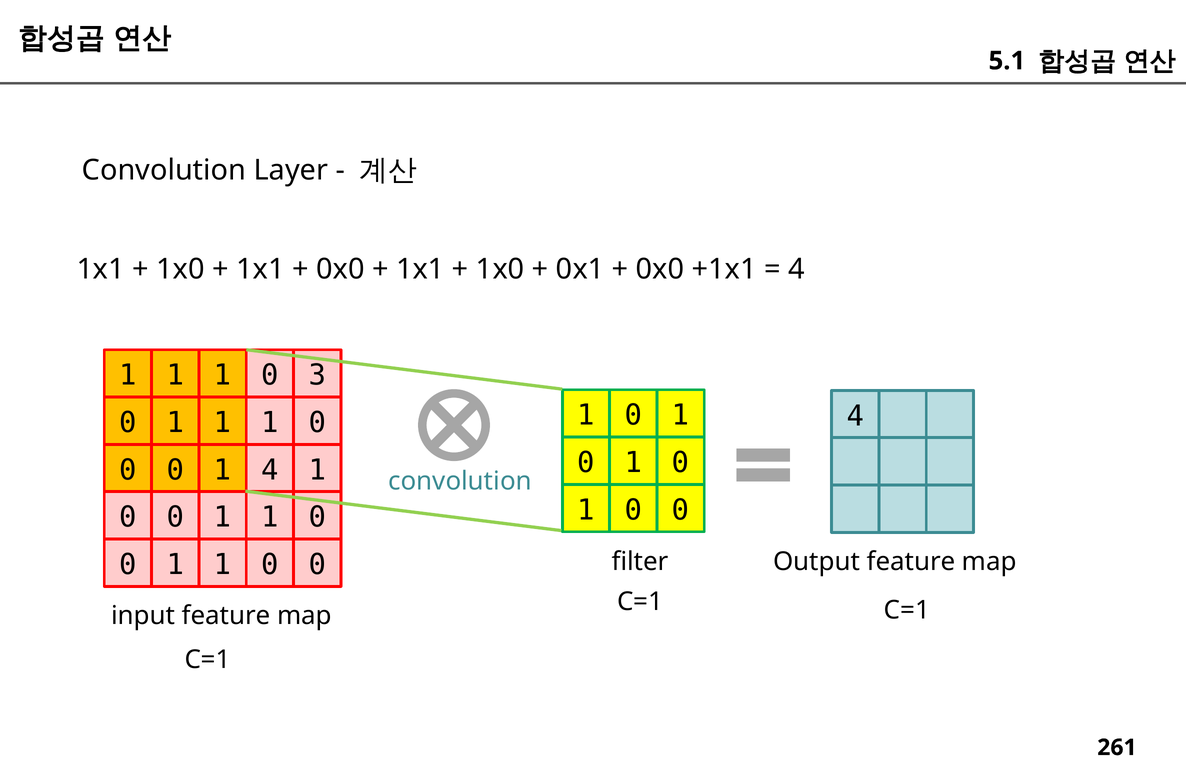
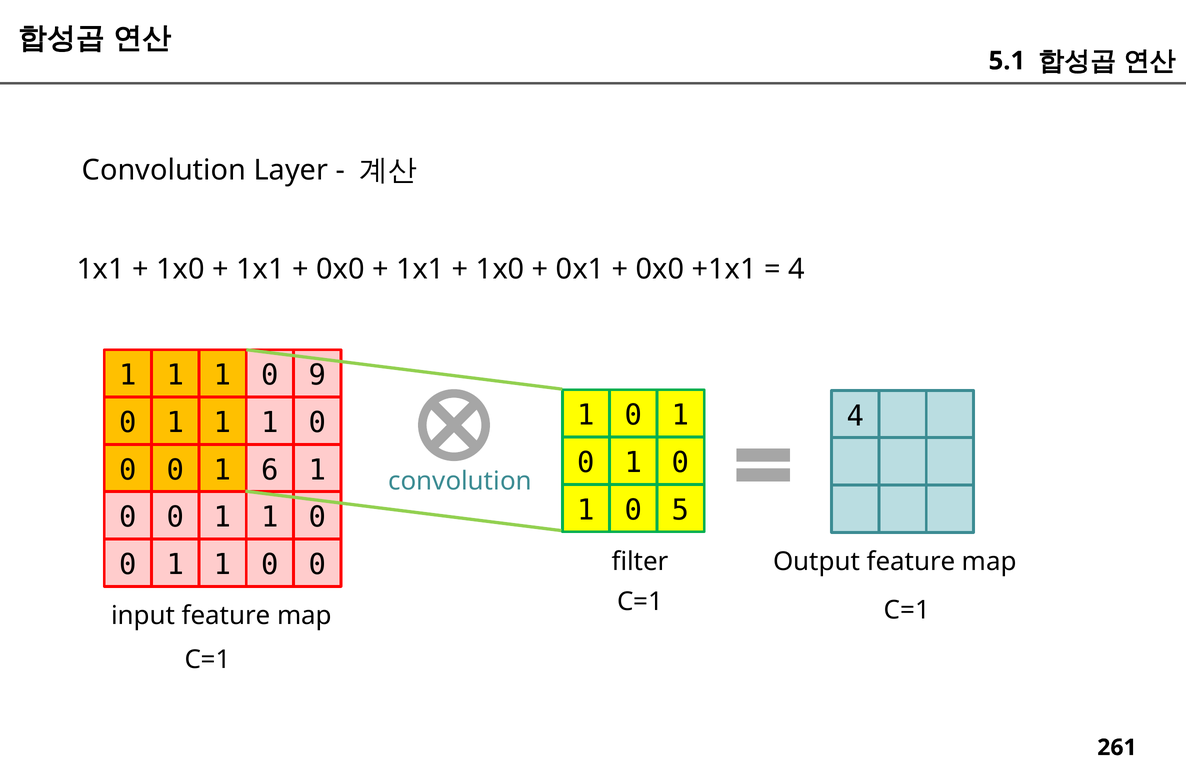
3: 3 -> 9
1 4: 4 -> 6
0 at (681, 510): 0 -> 5
